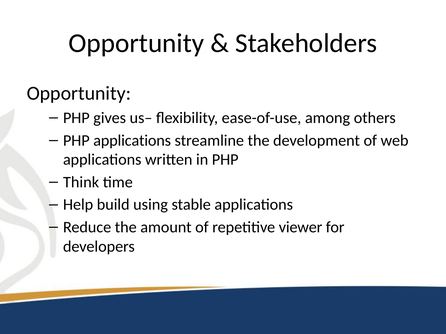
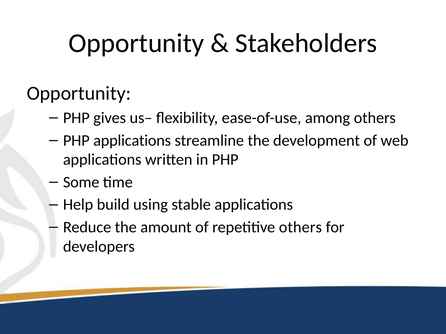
Think: Think -> Some
repetitive viewer: viewer -> others
